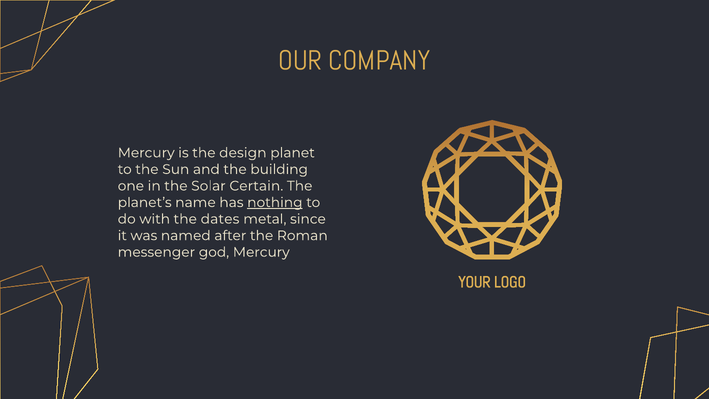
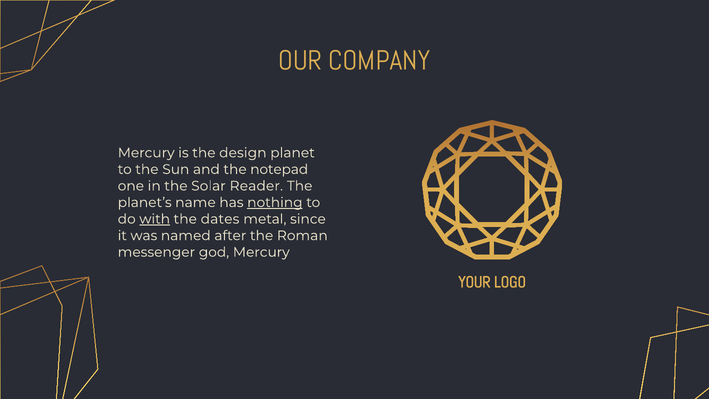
building: building -> notepad
Certain: Certain -> Reader
with underline: none -> present
